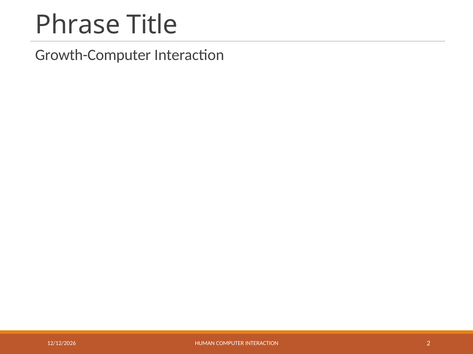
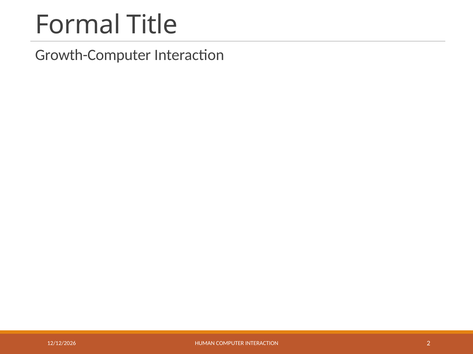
Phrase: Phrase -> Formal
